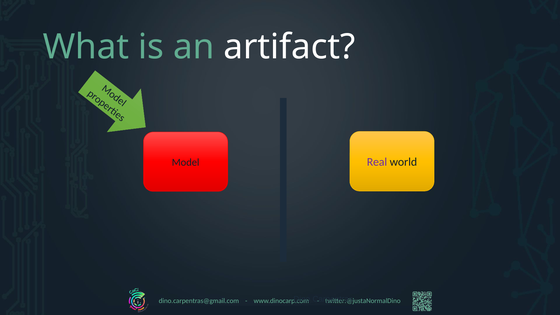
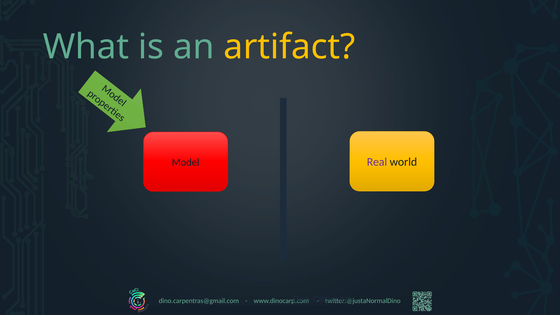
artifact colour: white -> yellow
